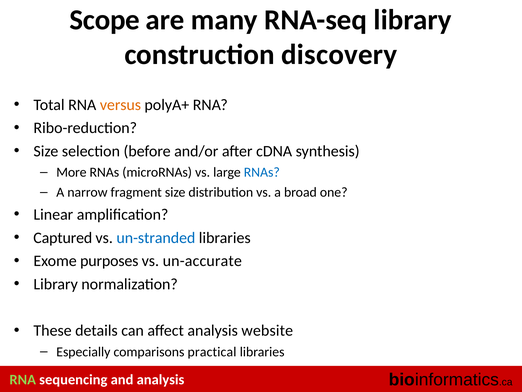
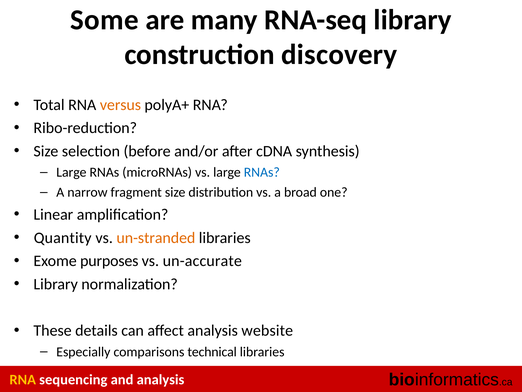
Scope: Scope -> Some
More at (71, 172): More -> Large
Captured: Captured -> Quantity
un-stranded colour: blue -> orange
practical: practical -> technical
RNA at (23, 379) colour: light green -> yellow
